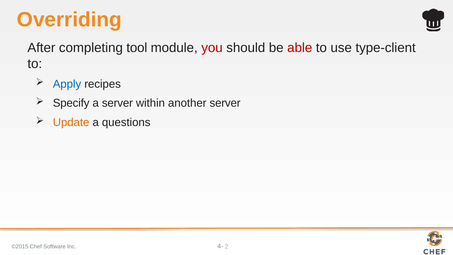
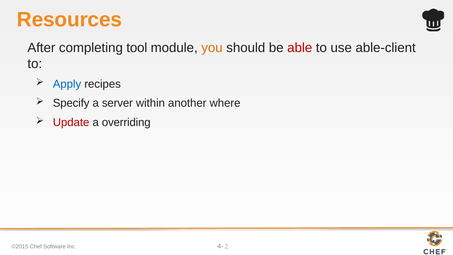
Overriding: Overriding -> Resources
you colour: red -> orange
type-client: type-client -> able-client
another server: server -> where
Update colour: orange -> red
questions: questions -> overriding
